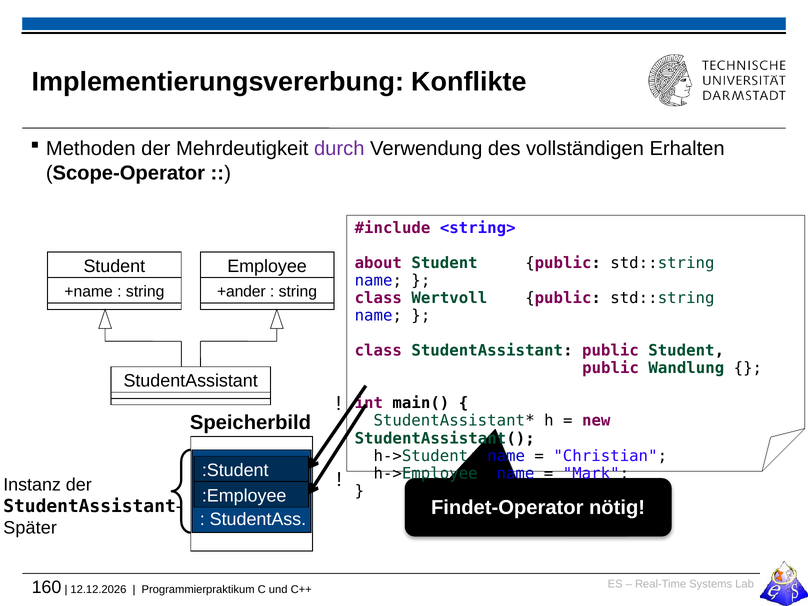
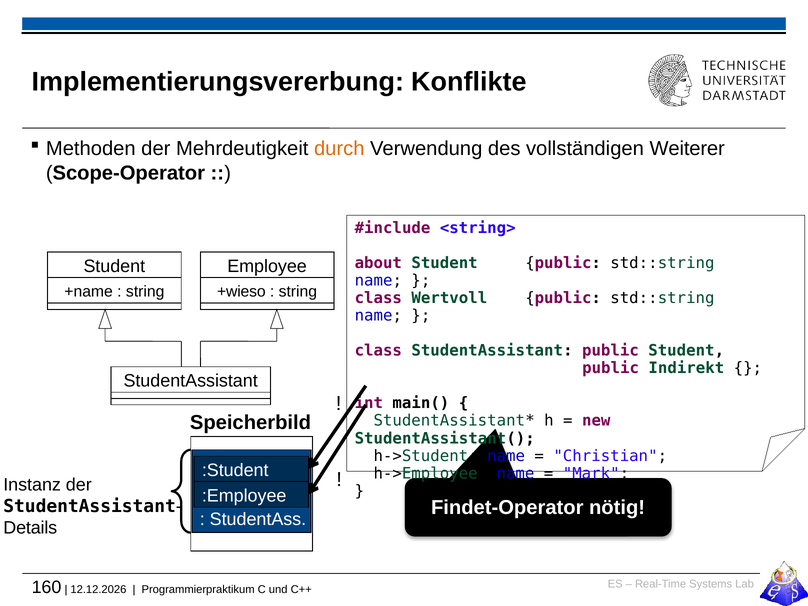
durch colour: purple -> orange
Erhalten: Erhalten -> Weiterer
+ander: +ander -> +wieso
Wandlung: Wandlung -> Indirekt
Später: Später -> Details
